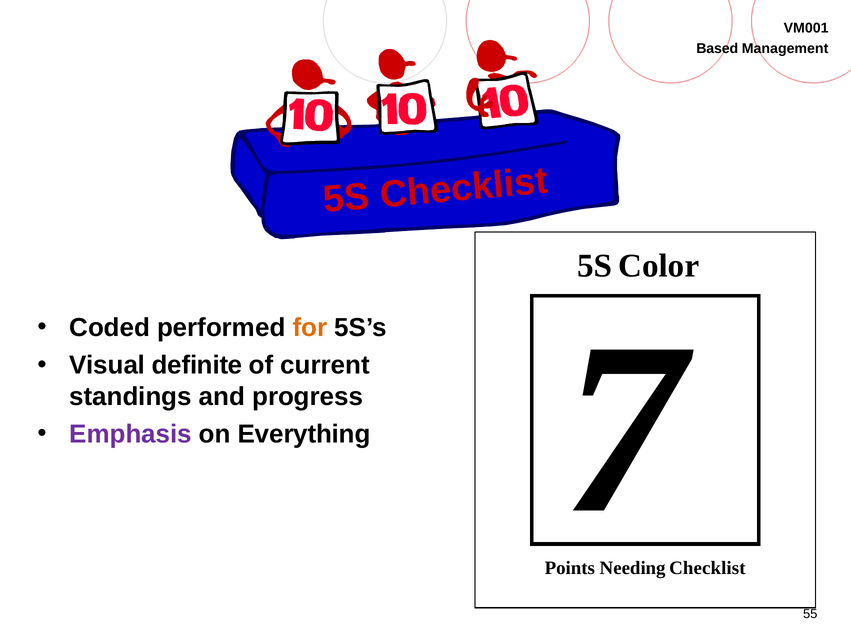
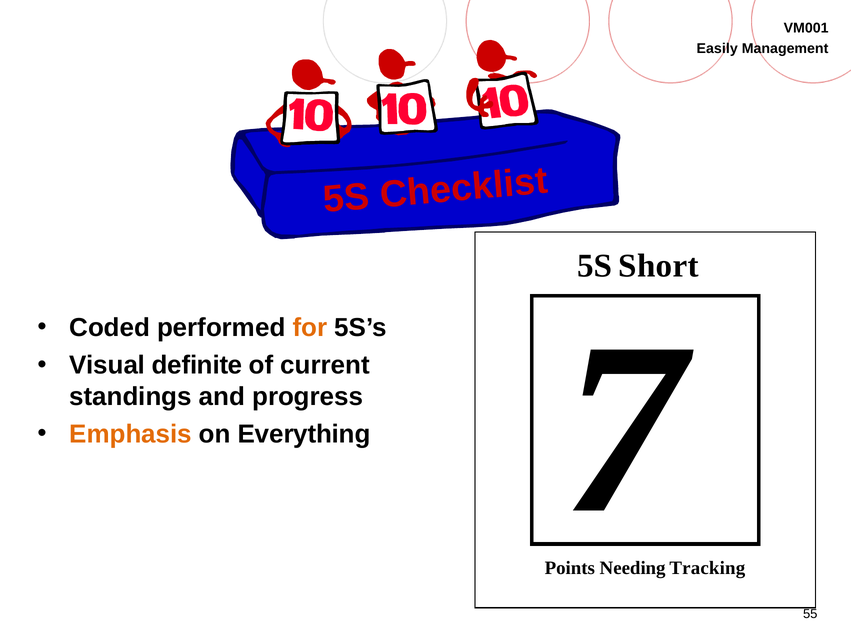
Based: Based -> Easily
Color: Color -> Short
Emphasis colour: purple -> orange
Needing Checklist: Checklist -> Tracking
